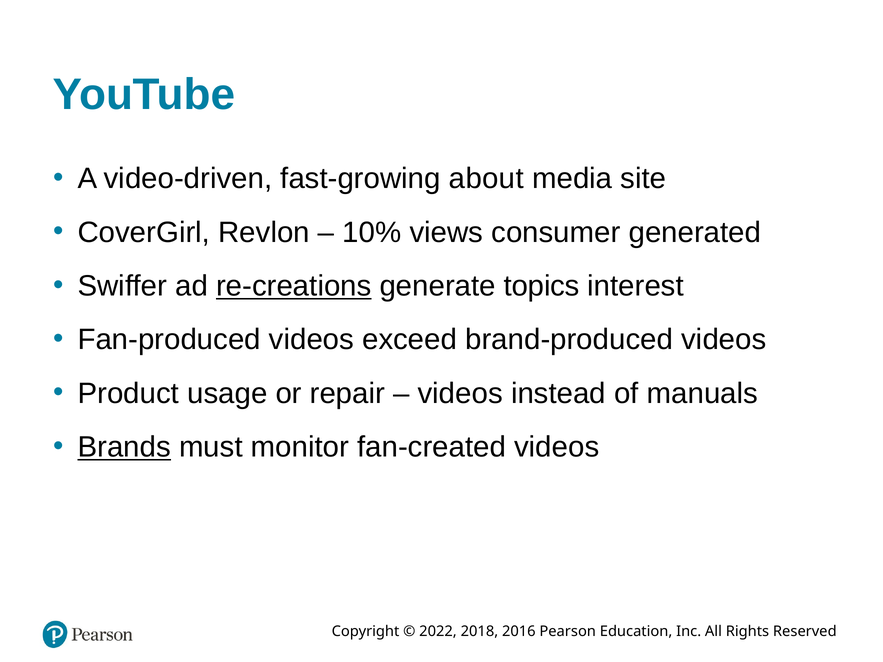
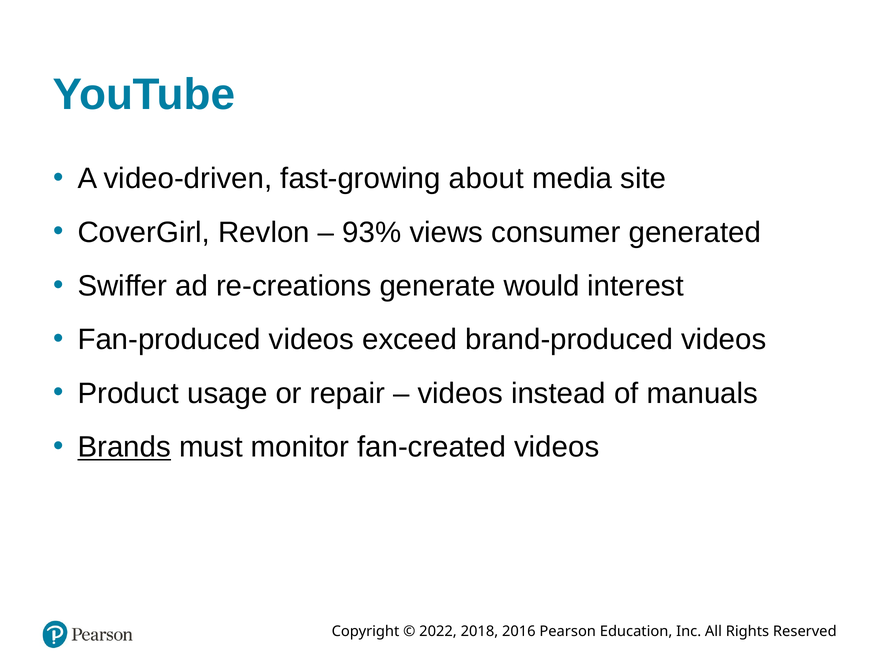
10%: 10% -> 93%
re-creations underline: present -> none
topics: topics -> would
